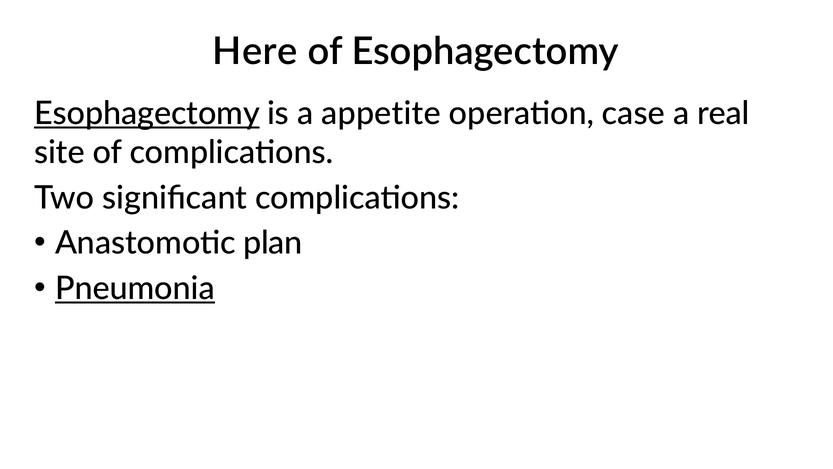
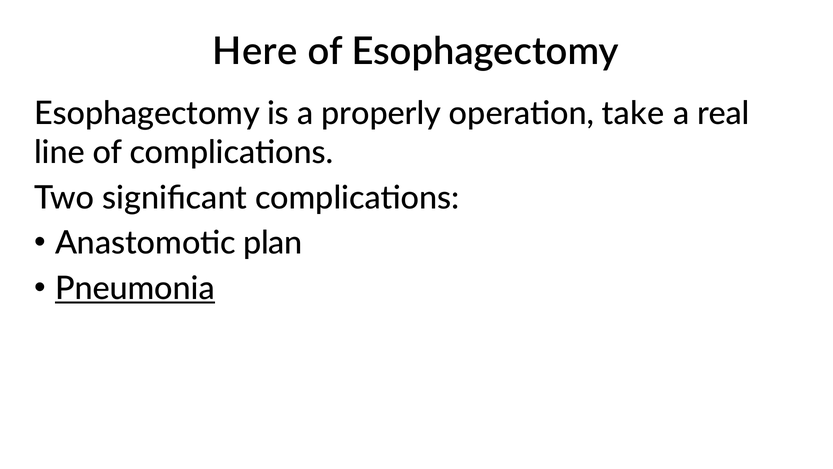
Esophagectomy at (147, 113) underline: present -> none
appetite: appetite -> properly
case: case -> take
site: site -> line
